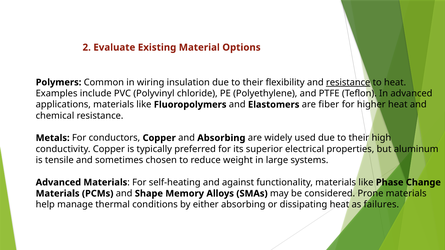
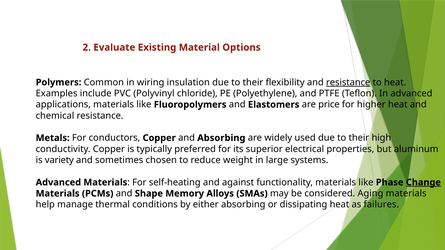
fiber: fiber -> price
tensile: tensile -> variety
Change underline: none -> present
Prone: Prone -> Aging
